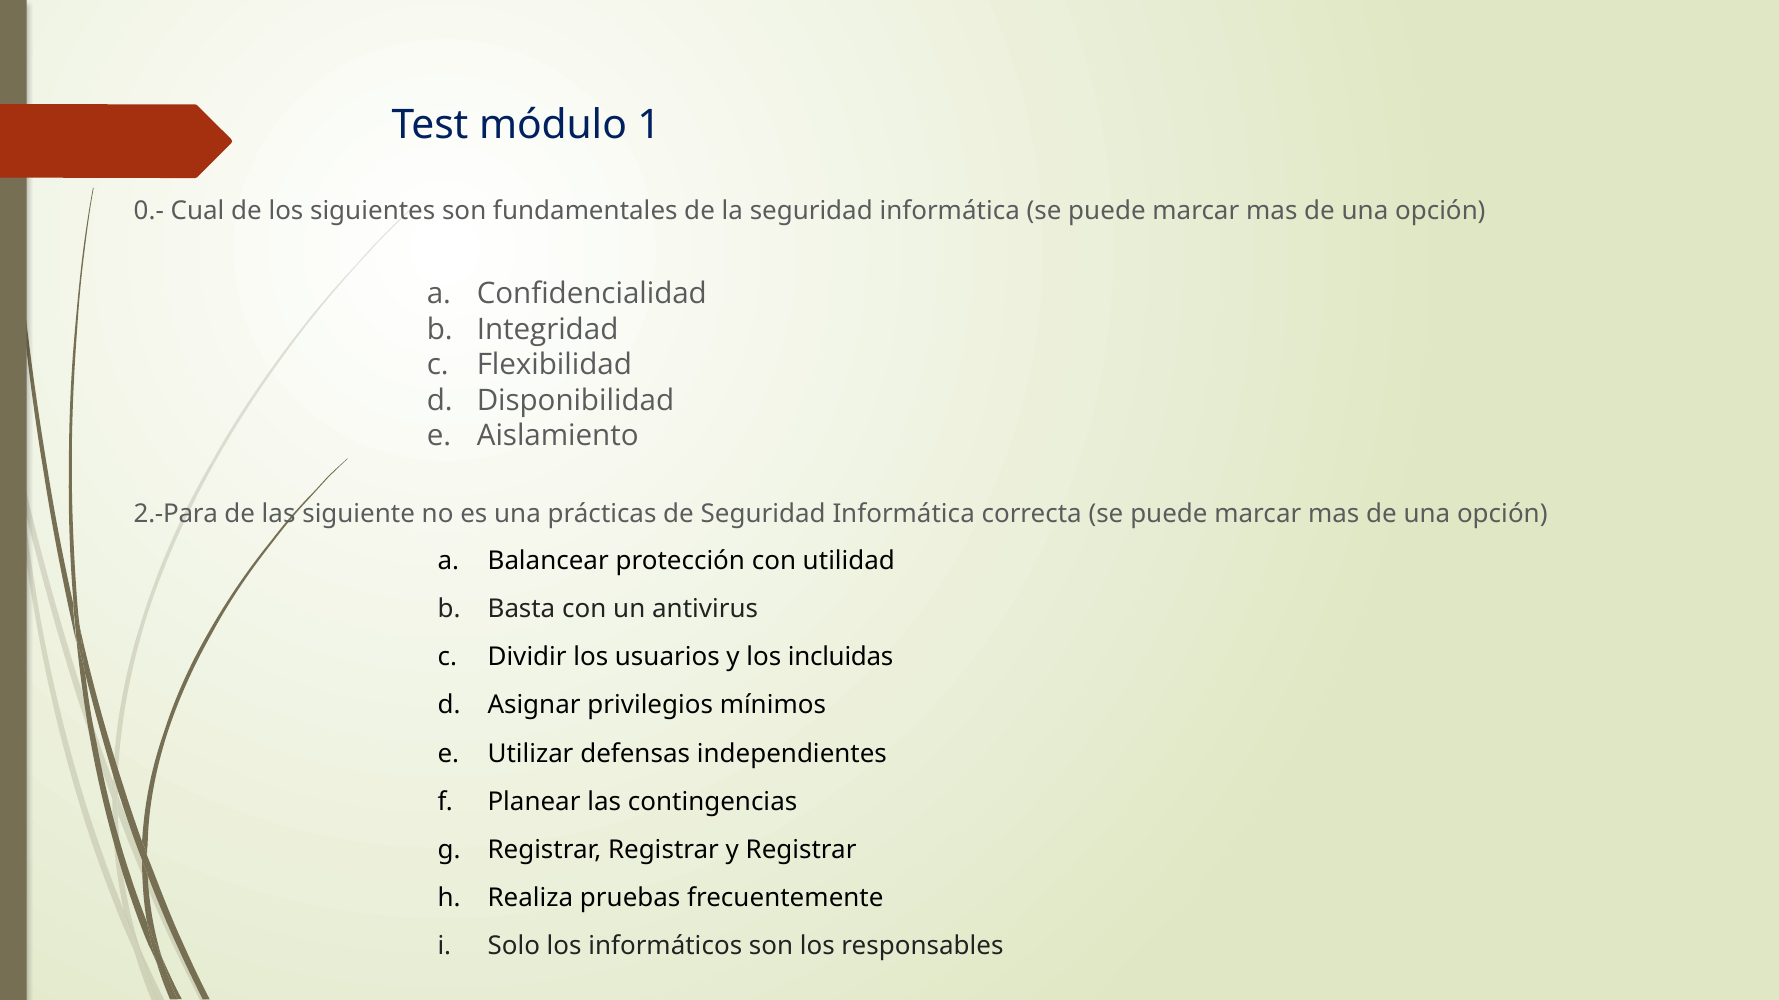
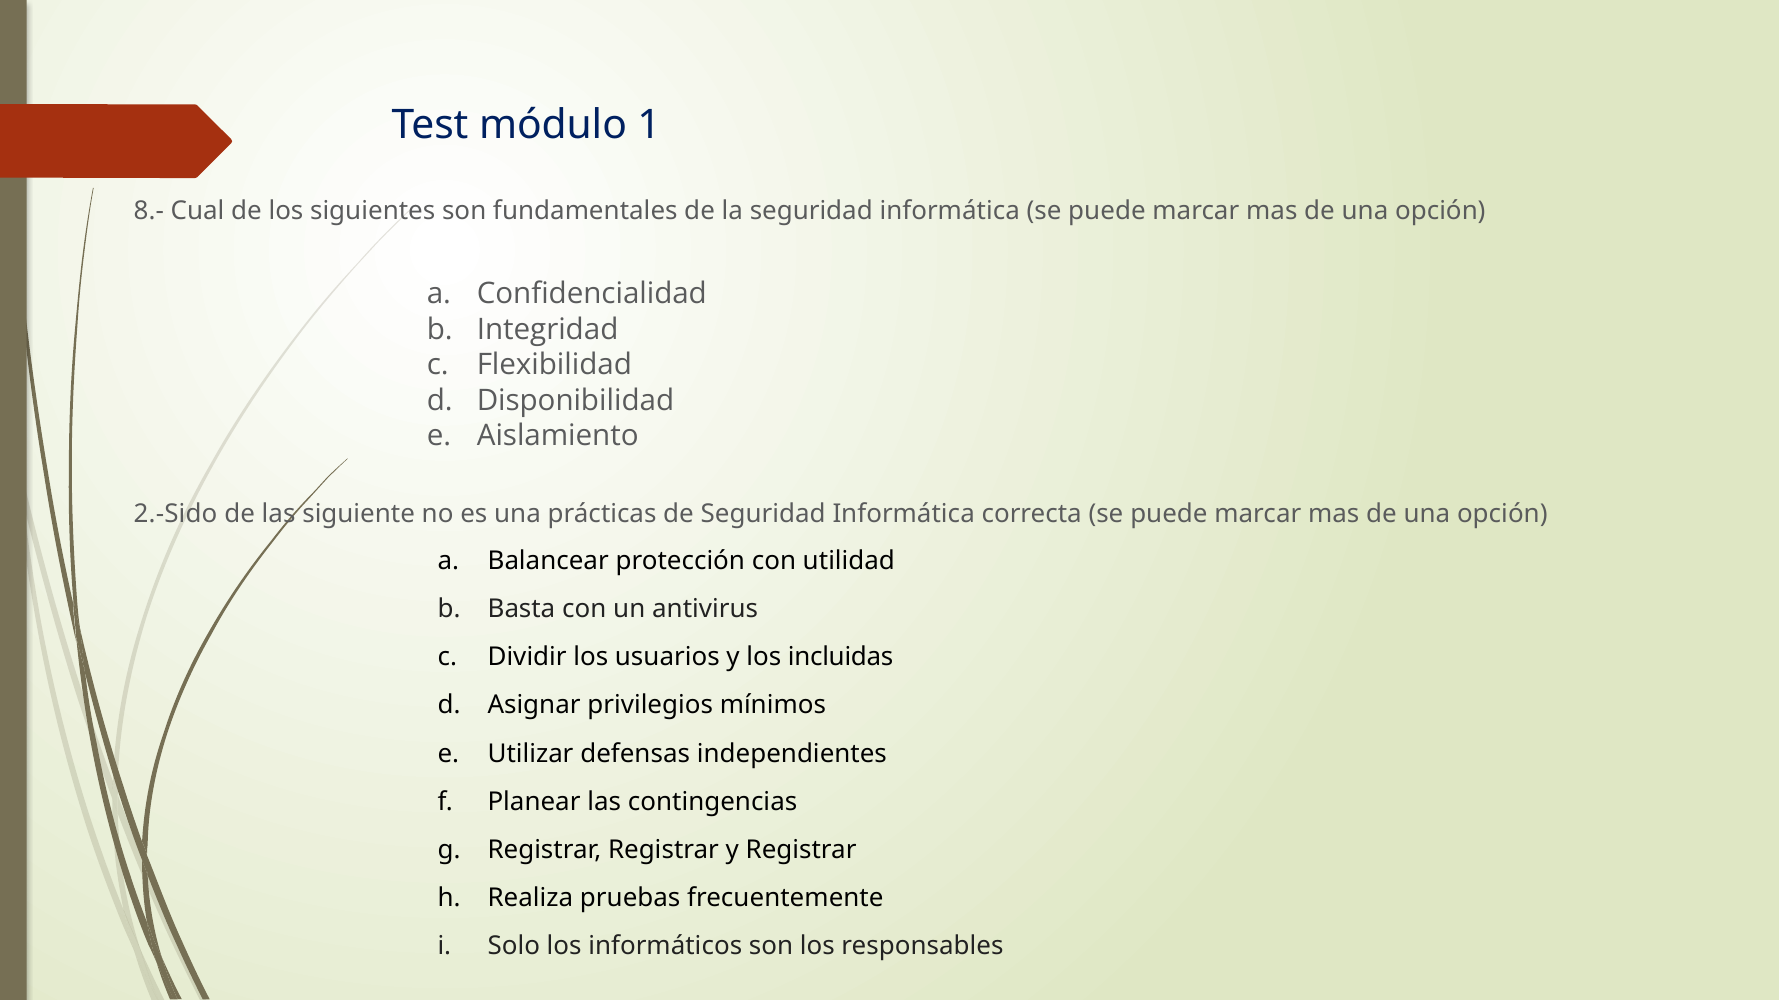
0.-: 0.- -> 8.-
2.-Para: 2.-Para -> 2.-Sido
